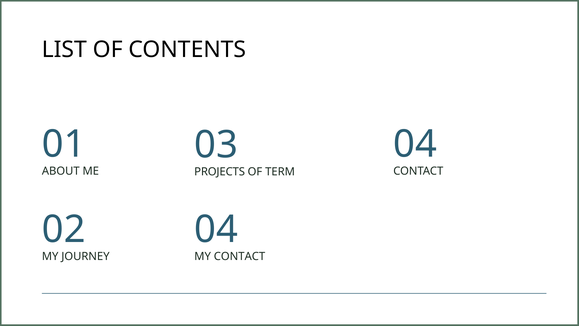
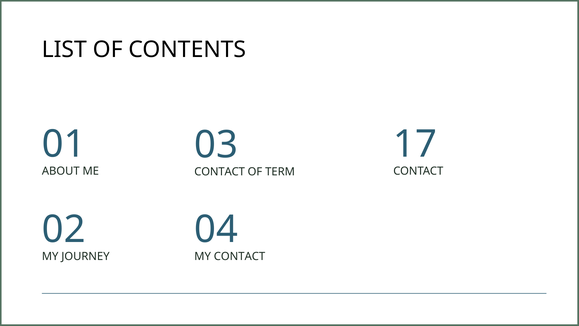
03 04: 04 -> 17
PROJECTS at (220, 172): PROJECTS -> CONTACT
